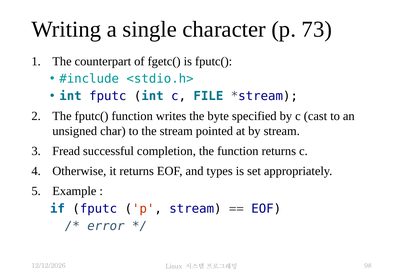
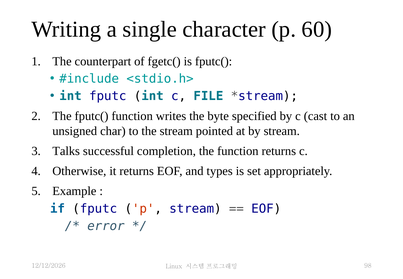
73: 73 -> 60
Fread: Fread -> Talks
